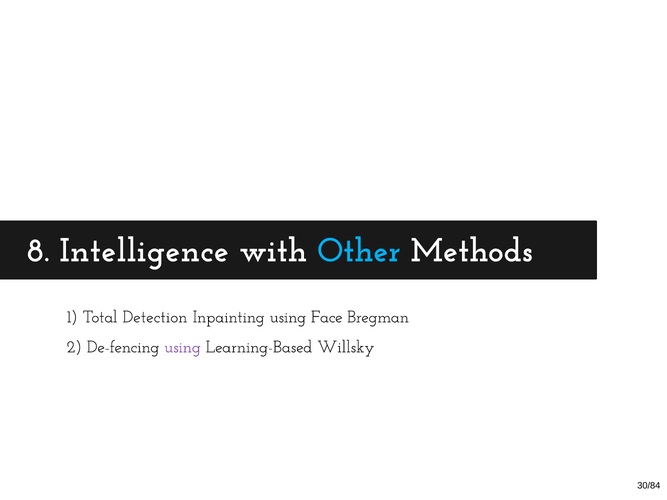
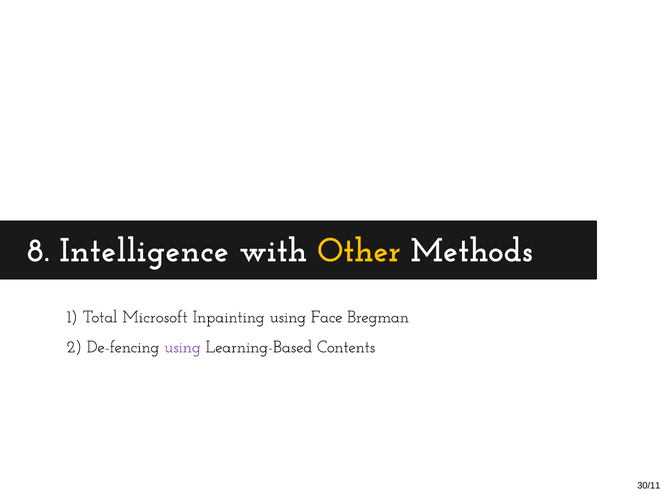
Other colour: light blue -> yellow
Detection: Detection -> Microsoft
Willsky: Willsky -> Contents
30/84: 30/84 -> 30/11
